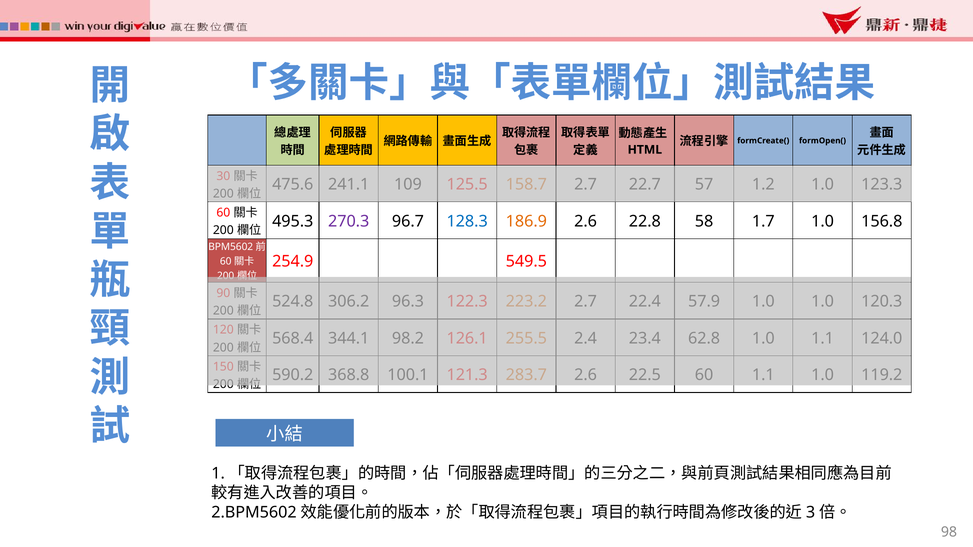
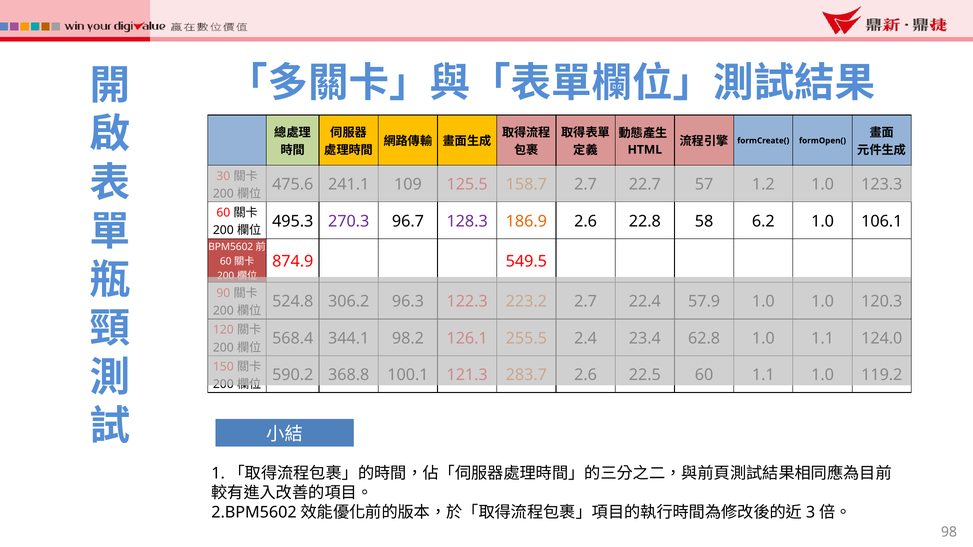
128.3 colour: blue -> purple
1.7: 1.7 -> 6.2
156.8: 156.8 -> 106.1
254.9: 254.9 -> 874.9
